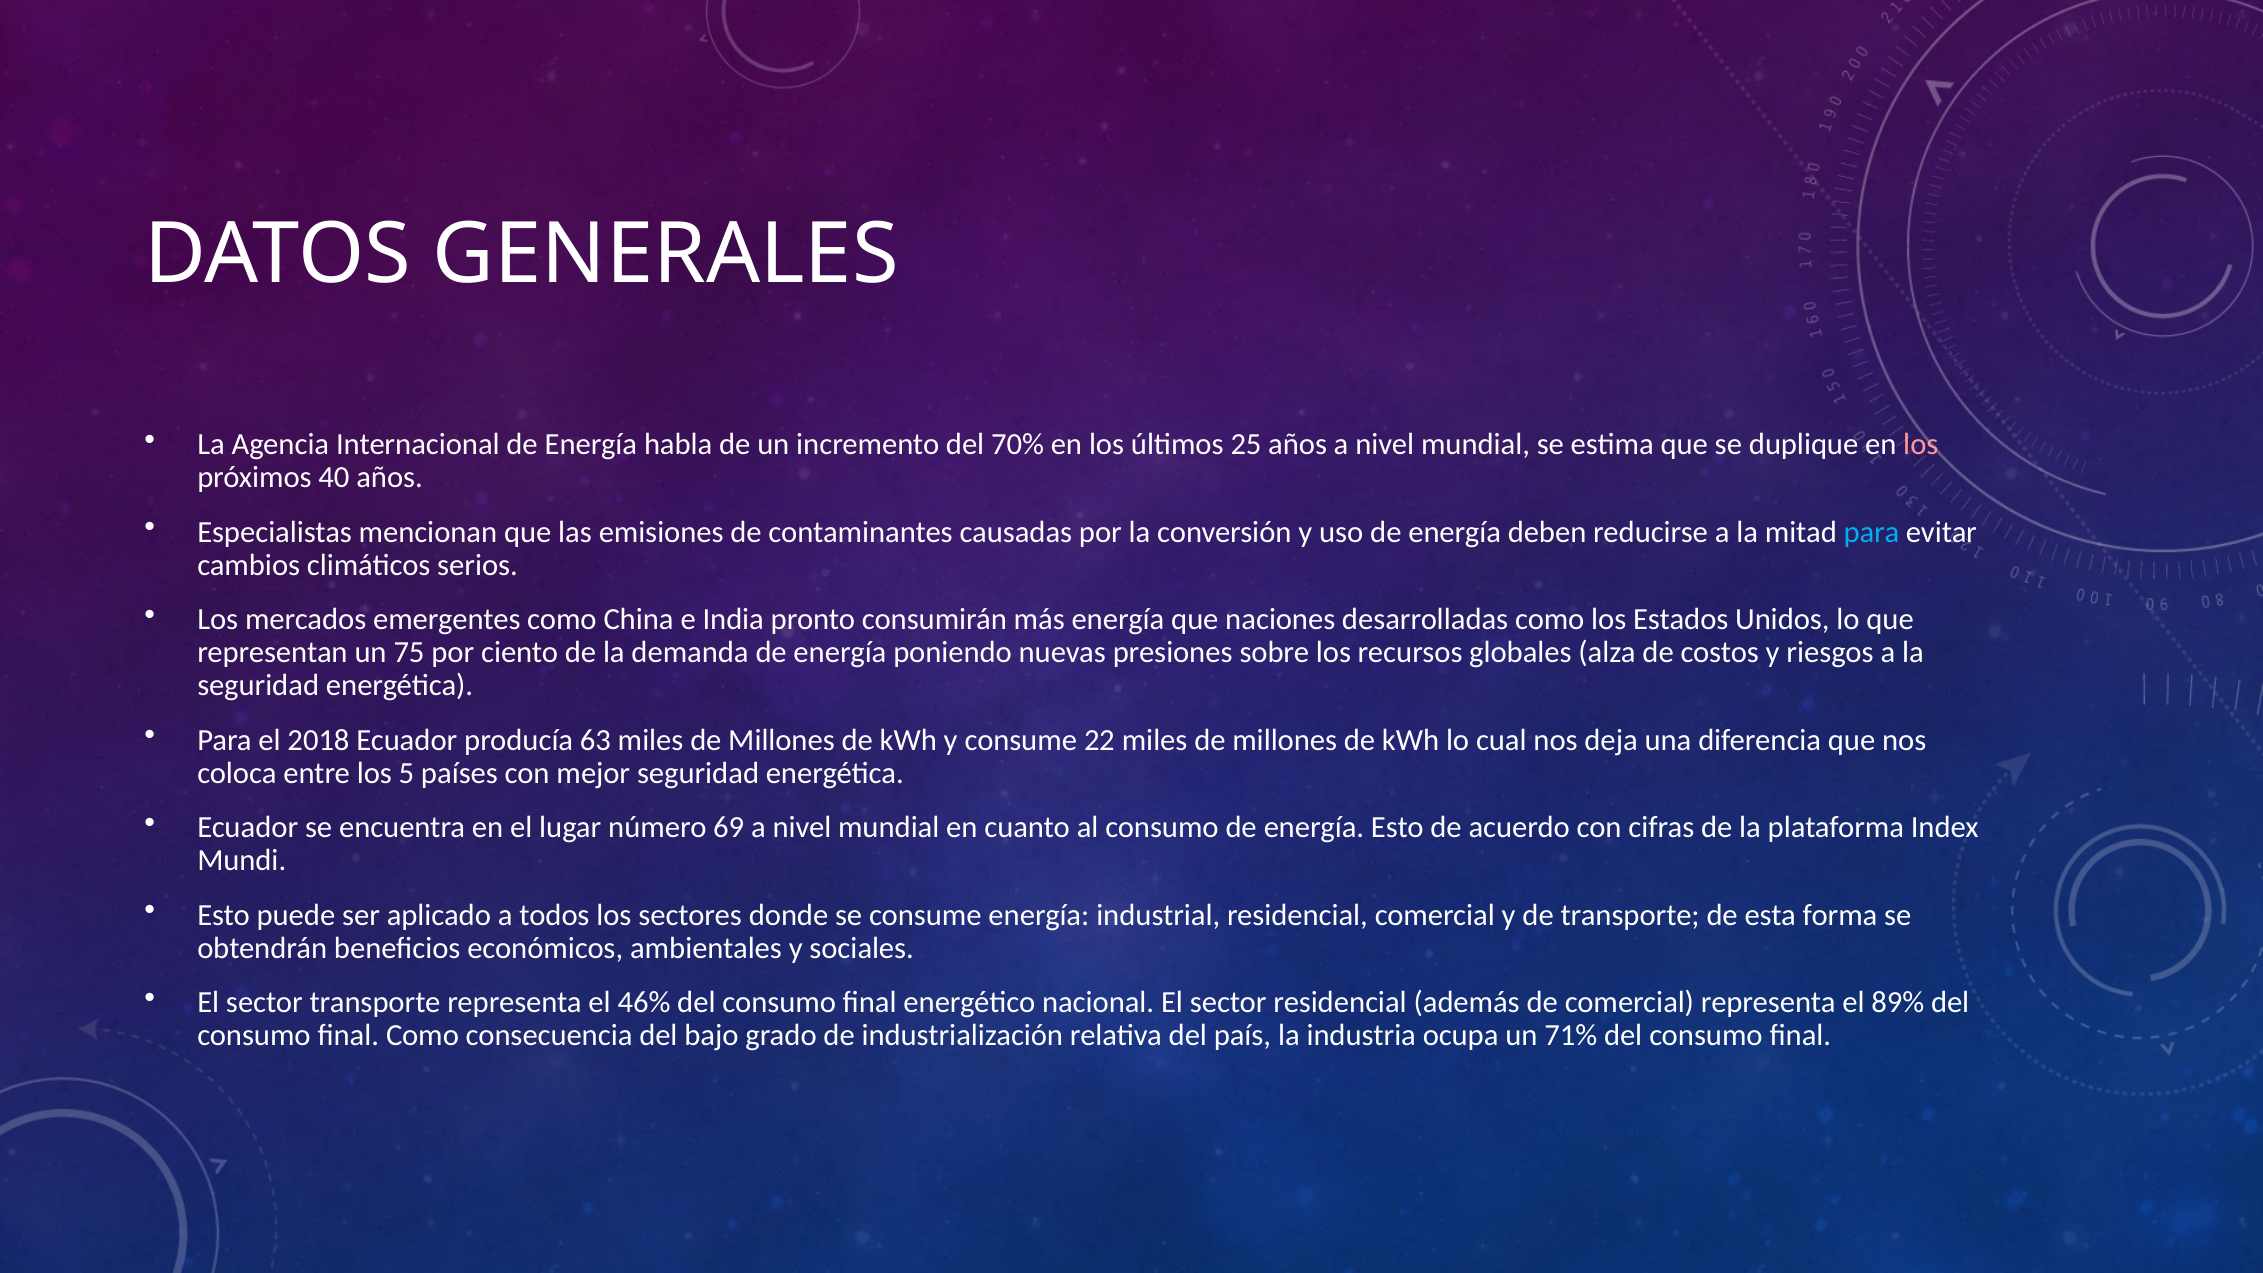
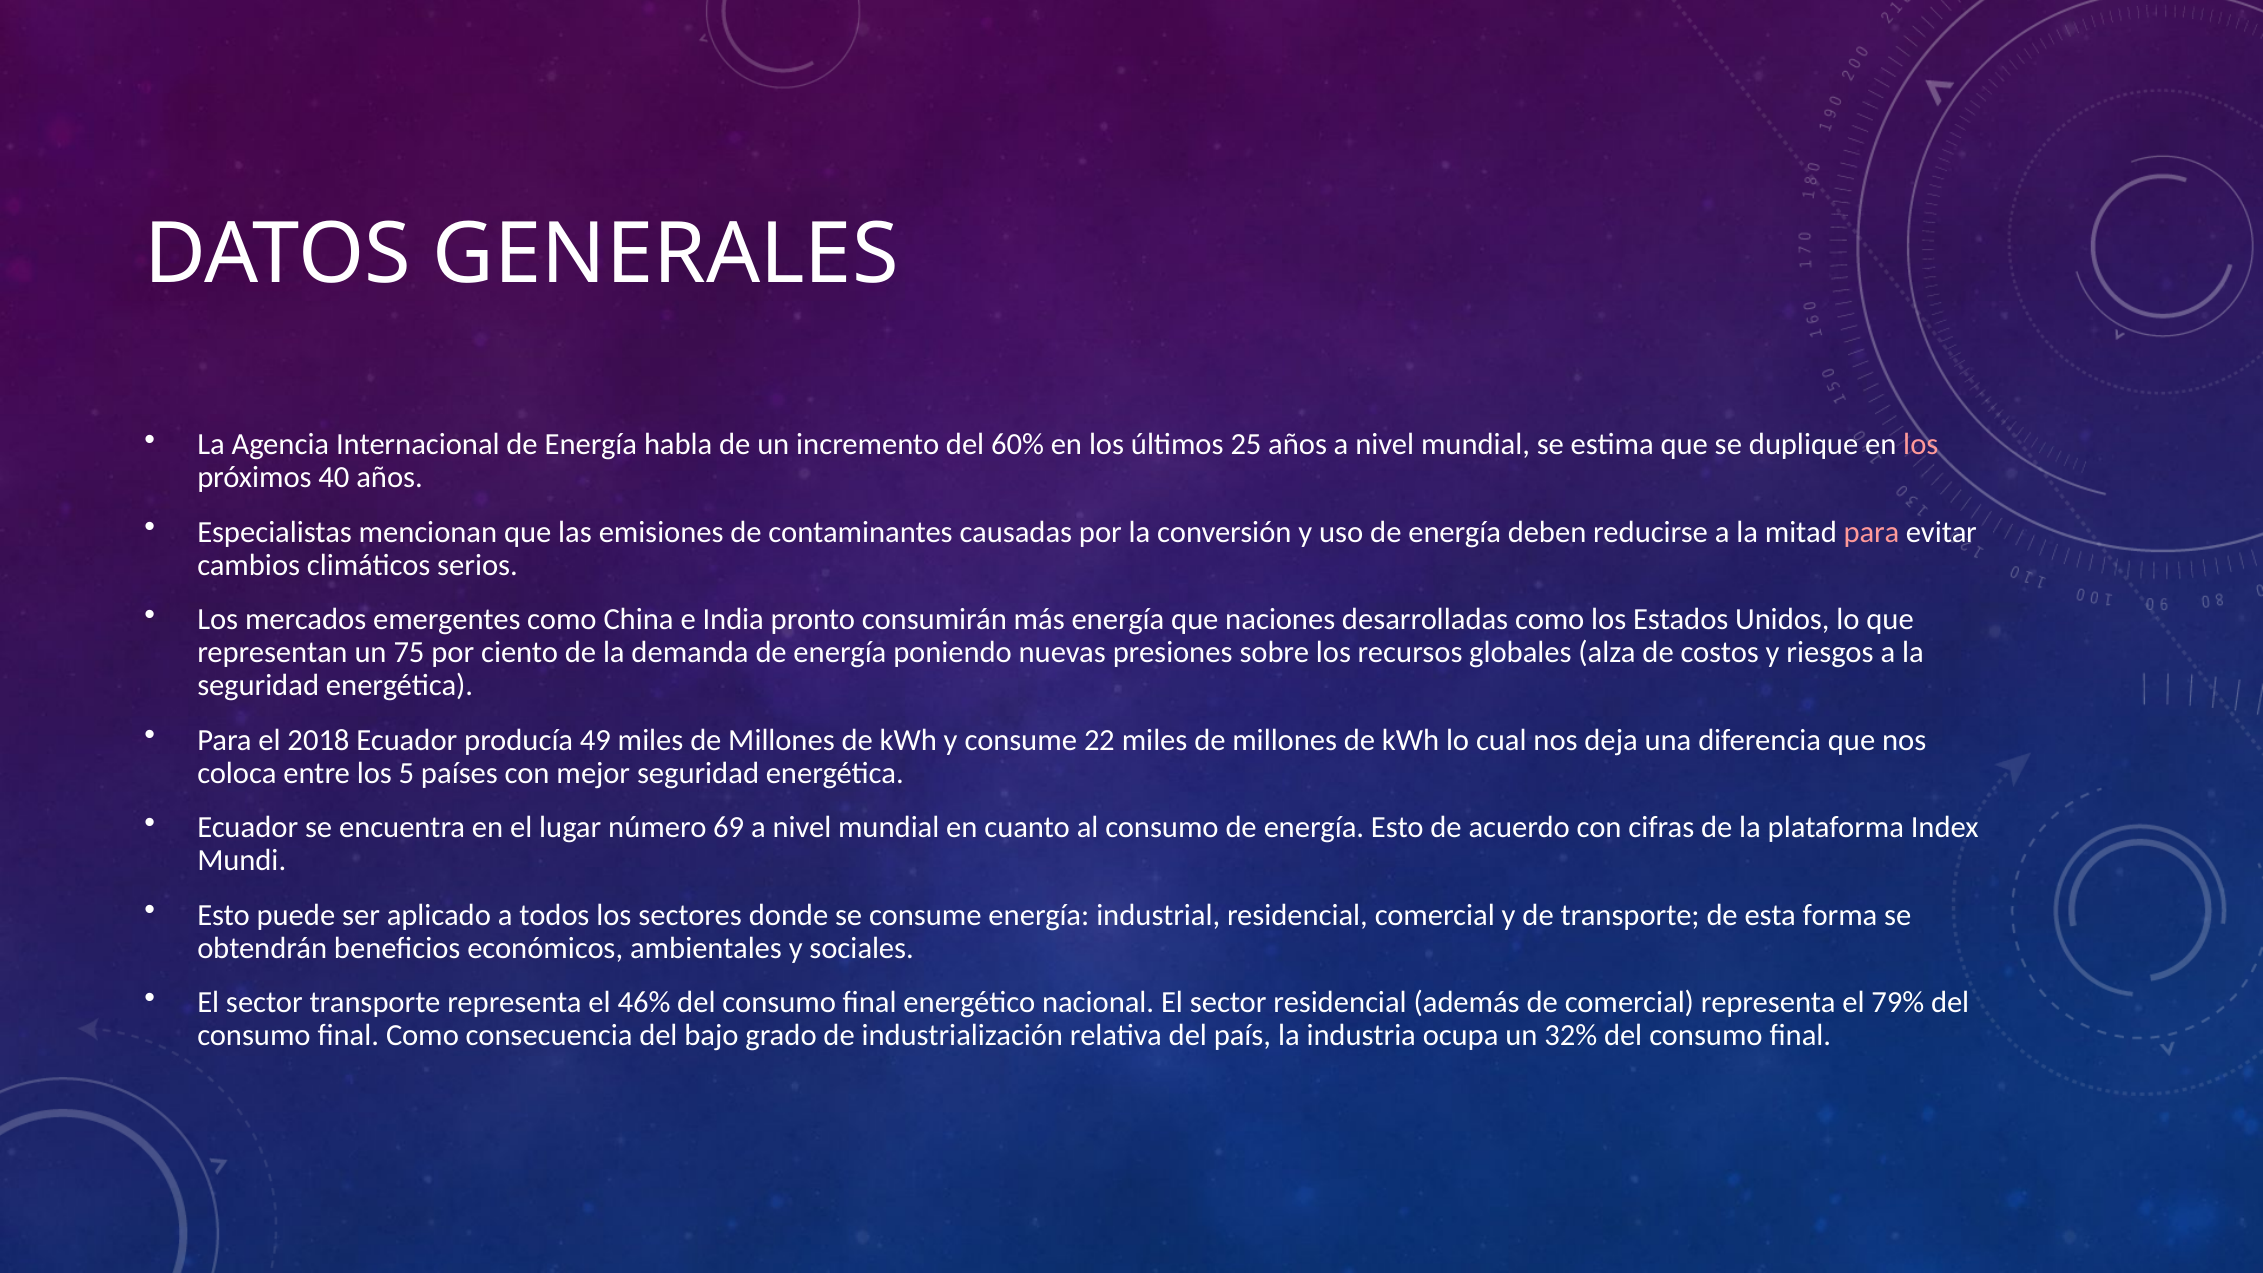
70%: 70% -> 60%
para at (1871, 532) colour: light blue -> pink
63: 63 -> 49
89%: 89% -> 79%
71%: 71% -> 32%
